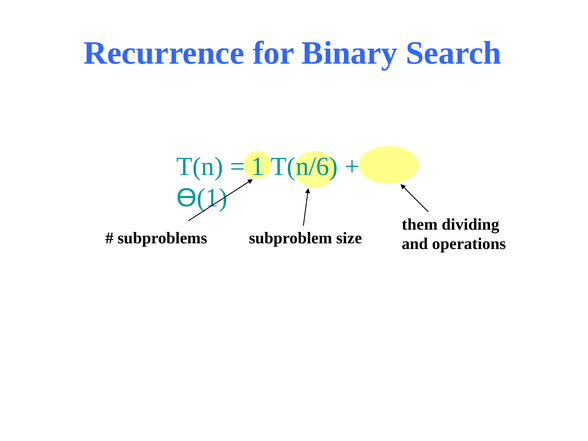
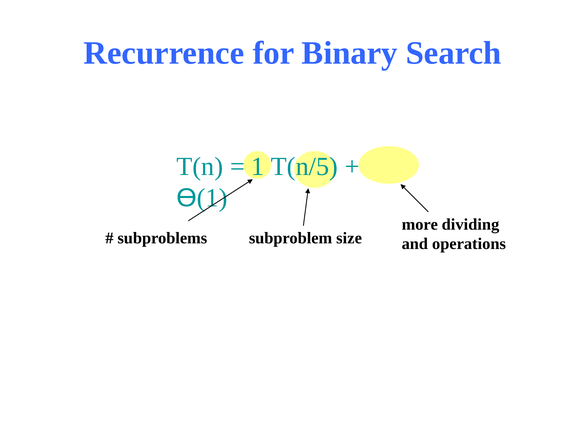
T(n/6: T(n/6 -> T(n/5
them: them -> more
